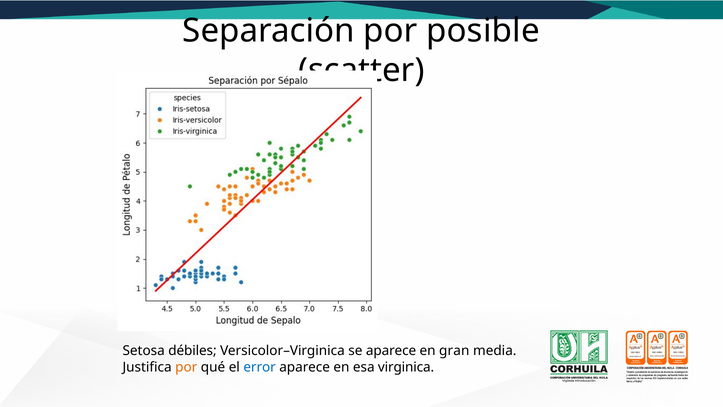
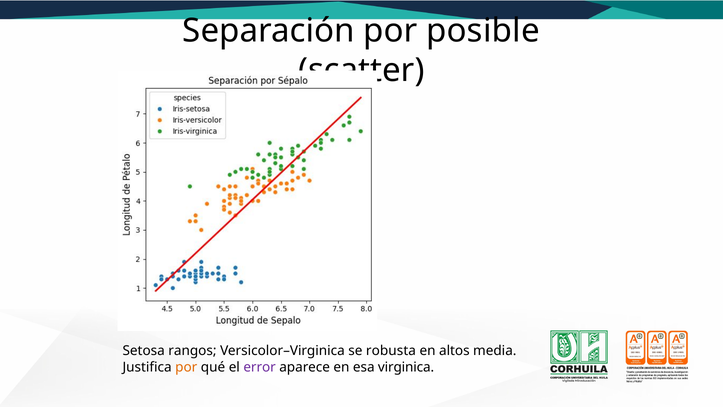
débiles: débiles -> rangos
se aparece: aparece -> robusta
gran: gran -> altos
error colour: blue -> purple
